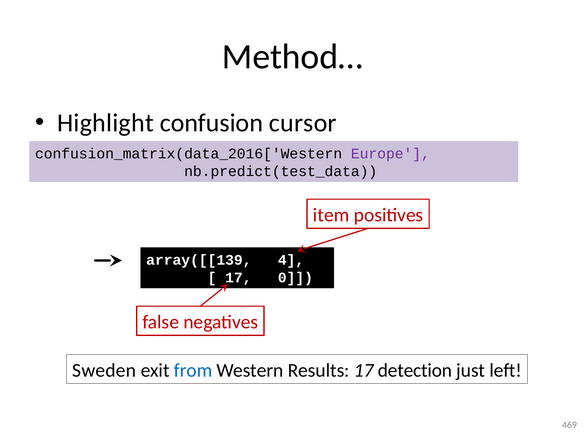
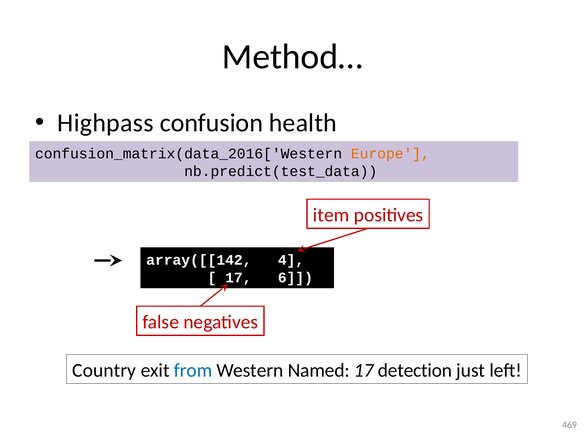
Highlight: Highlight -> Highpass
cursor: cursor -> health
Europe colour: purple -> orange
array([[139: array([[139 -> array([[142
0: 0 -> 6
Sweden: Sweden -> Country
Results: Results -> Named
